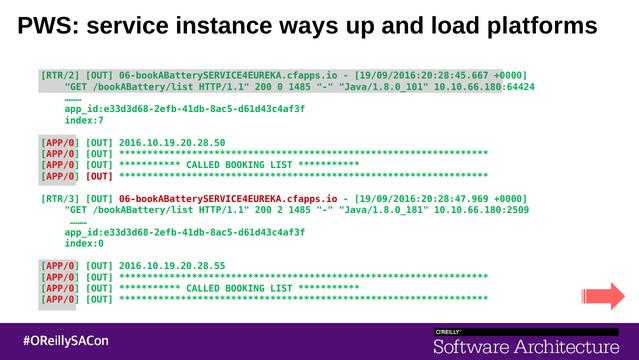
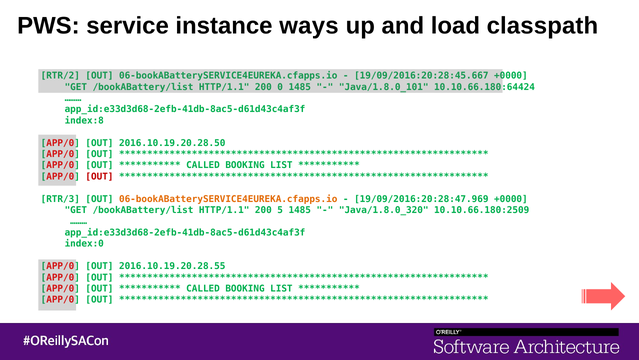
platforms: platforms -> classpath
index:7: index:7 -> index:8
06-bookABatterySERVICE4EUREKA.cfapps.io at (228, 199) colour: red -> orange
2: 2 -> 5
Java/1.8.0_181: Java/1.8.0_181 -> Java/1.8.0_320
